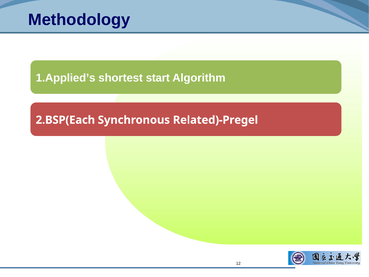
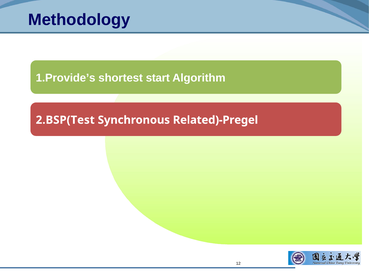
1.Applied’s: 1.Applied’s -> 1.Provide’s
2.BSP(Each: 2.BSP(Each -> 2.BSP(Test
